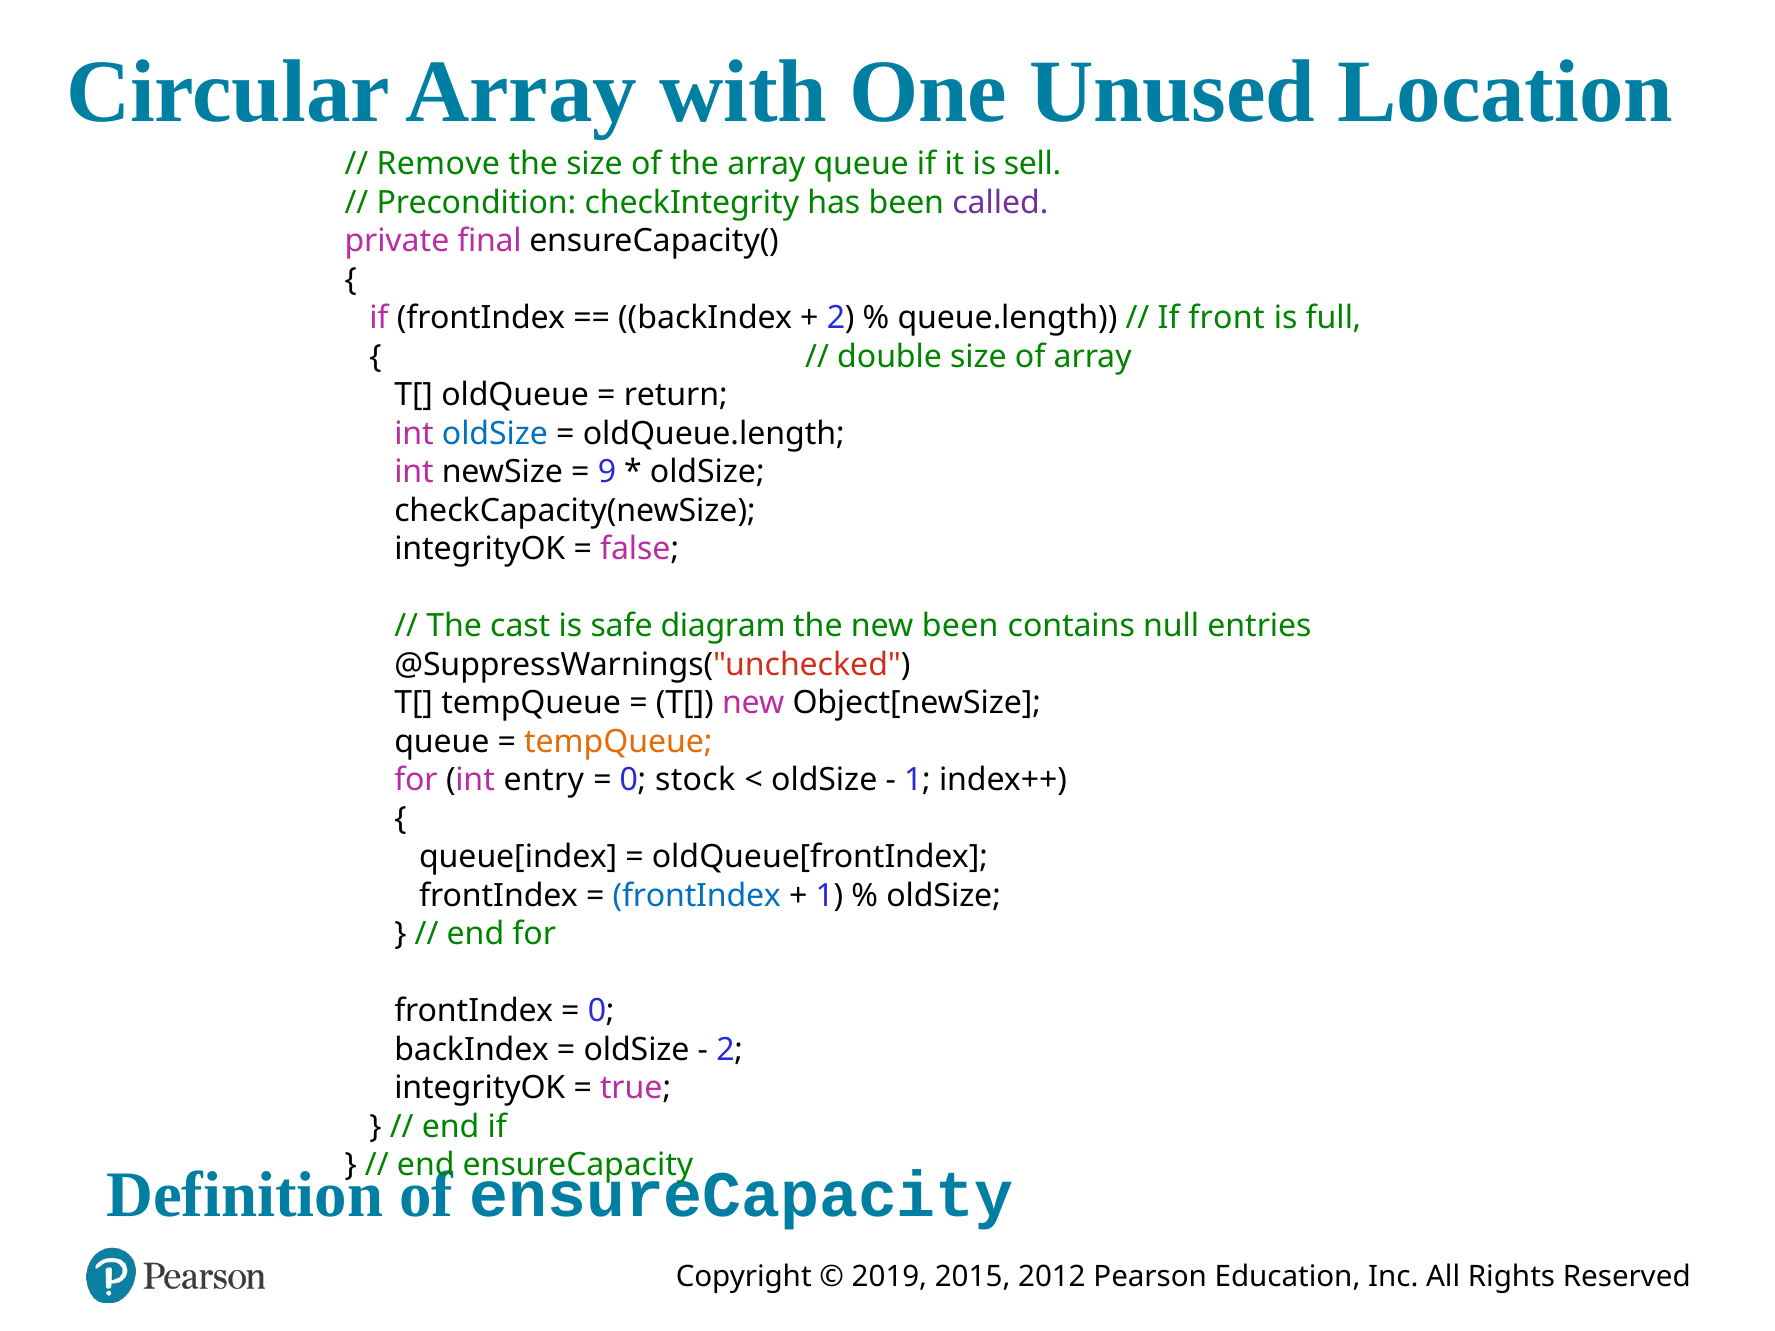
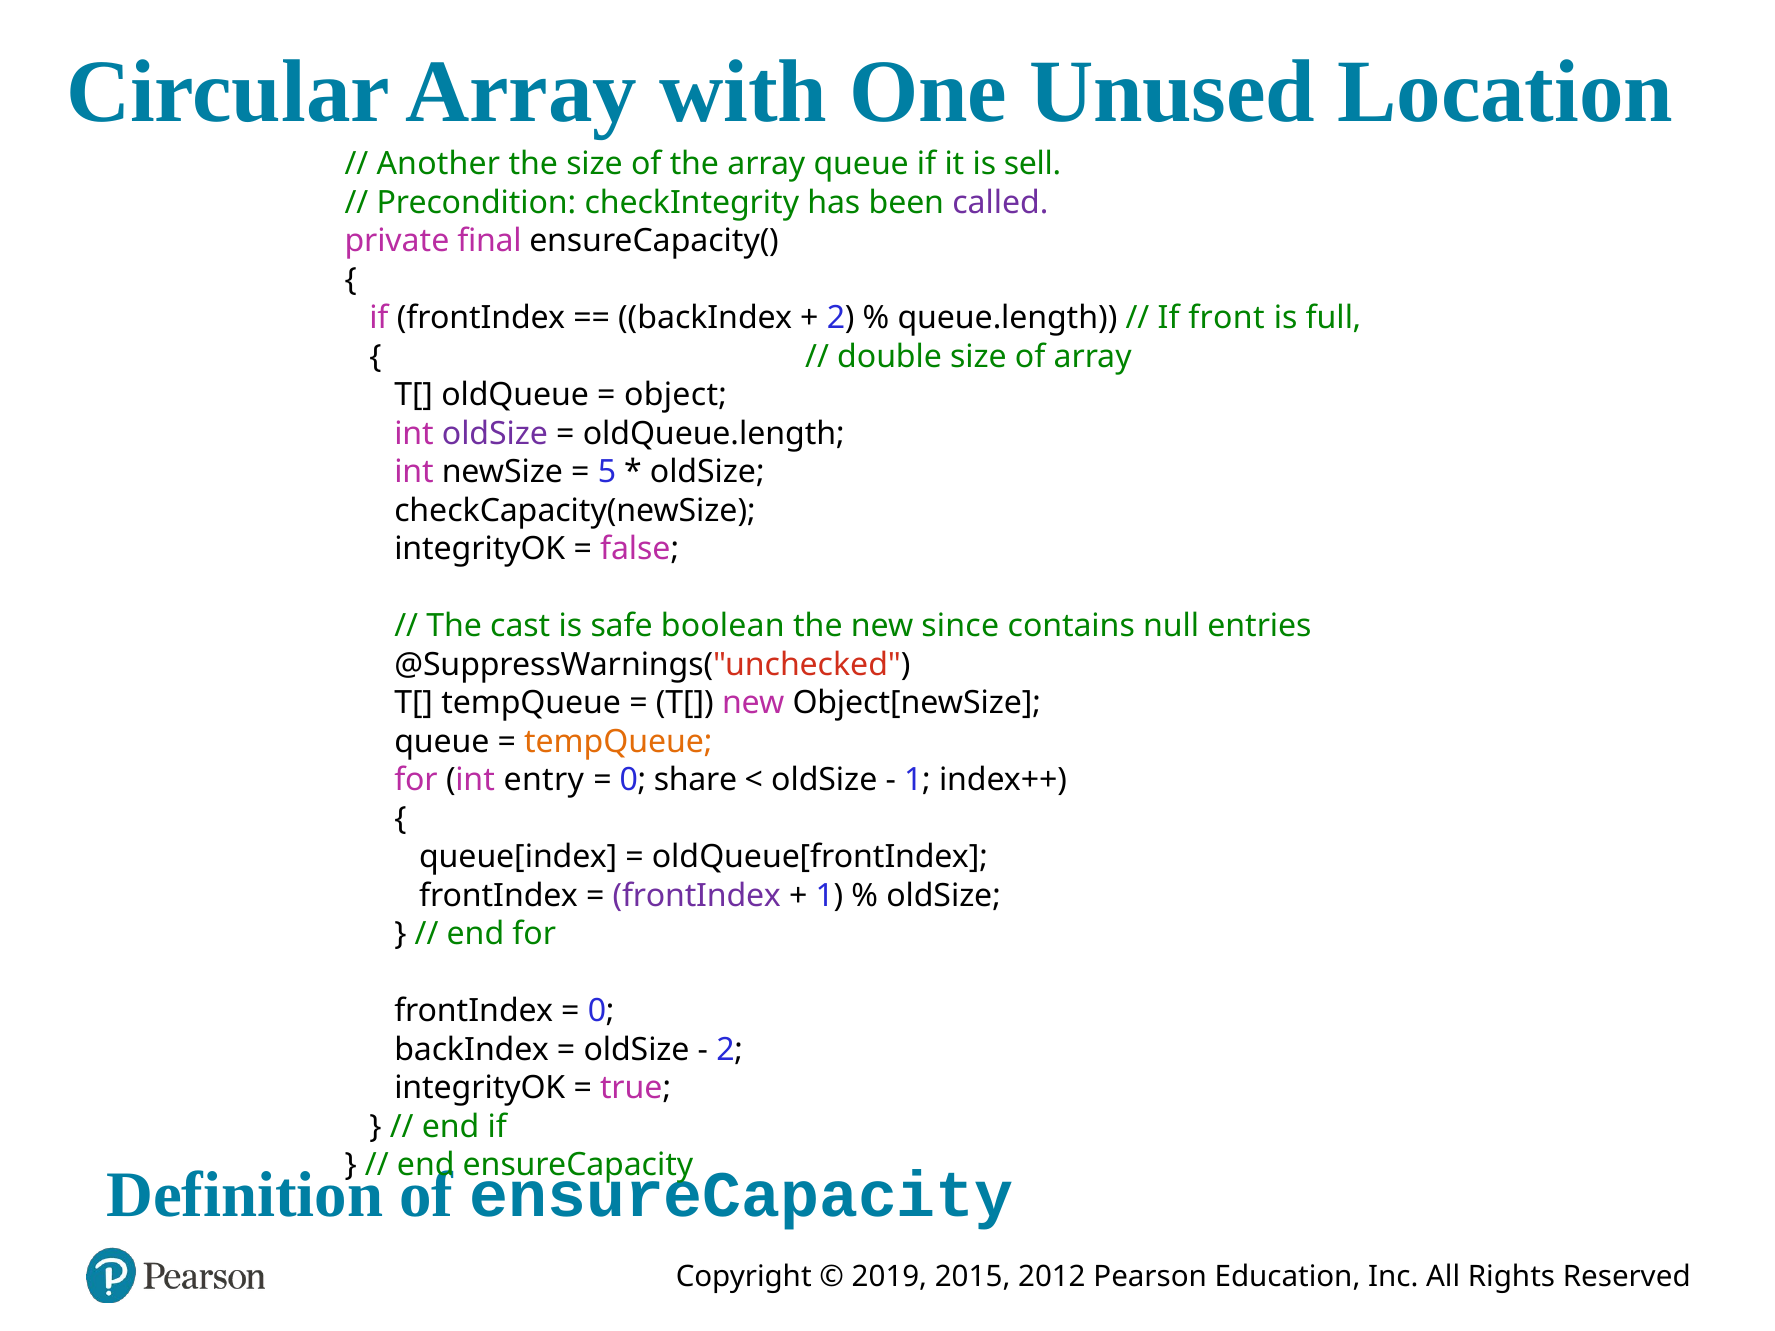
Remove: Remove -> Another
return: return -> object
oldSize at (495, 434) colour: blue -> purple
9: 9 -> 5
diagram: diagram -> boolean
new been: been -> since
stock: stock -> share
frontIndex at (697, 896) colour: blue -> purple
